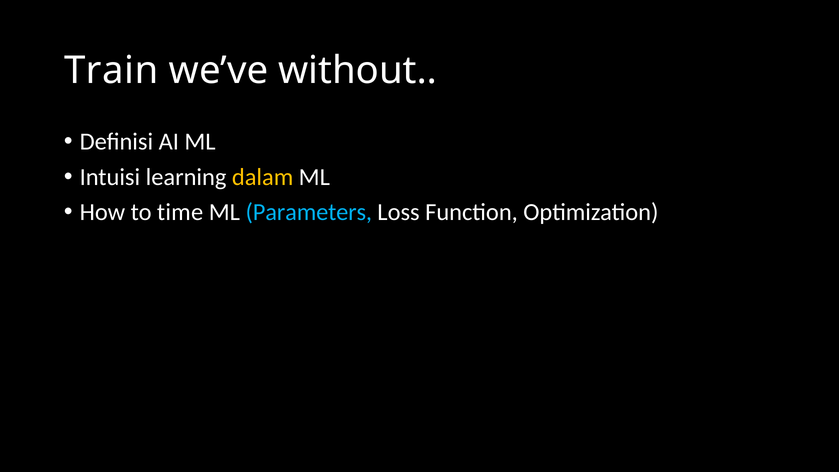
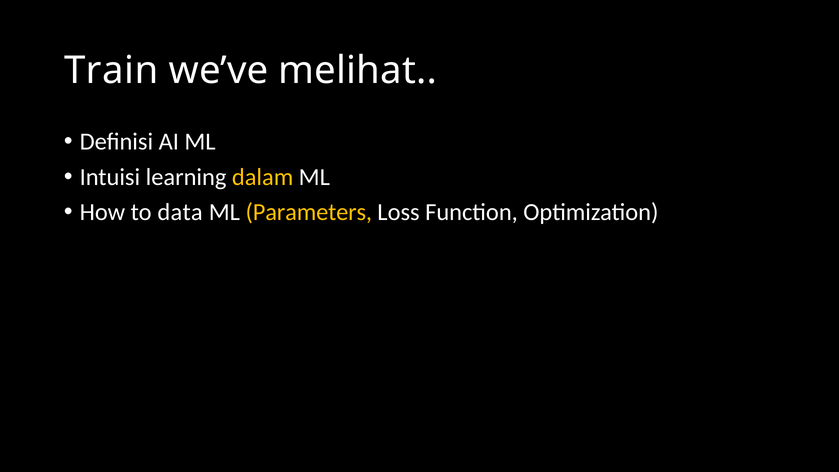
without: without -> melihat
time: time -> data
Parameters colour: light blue -> yellow
